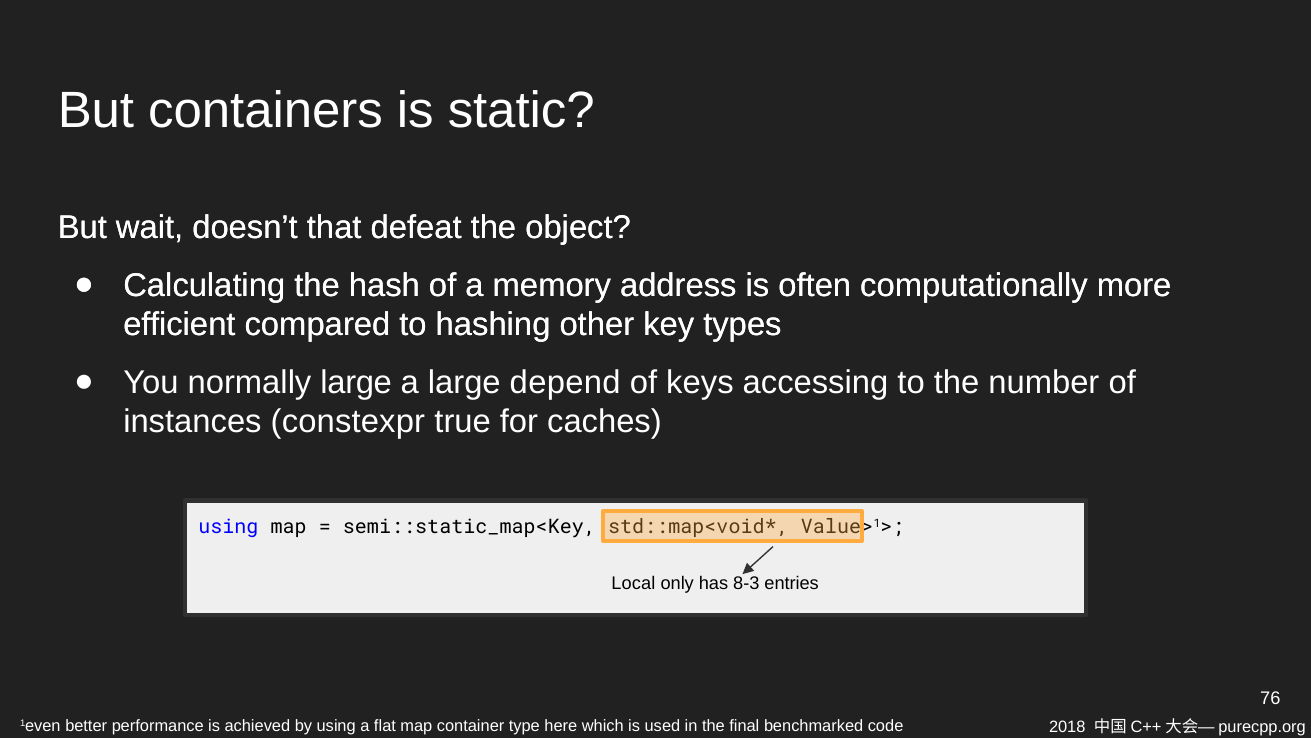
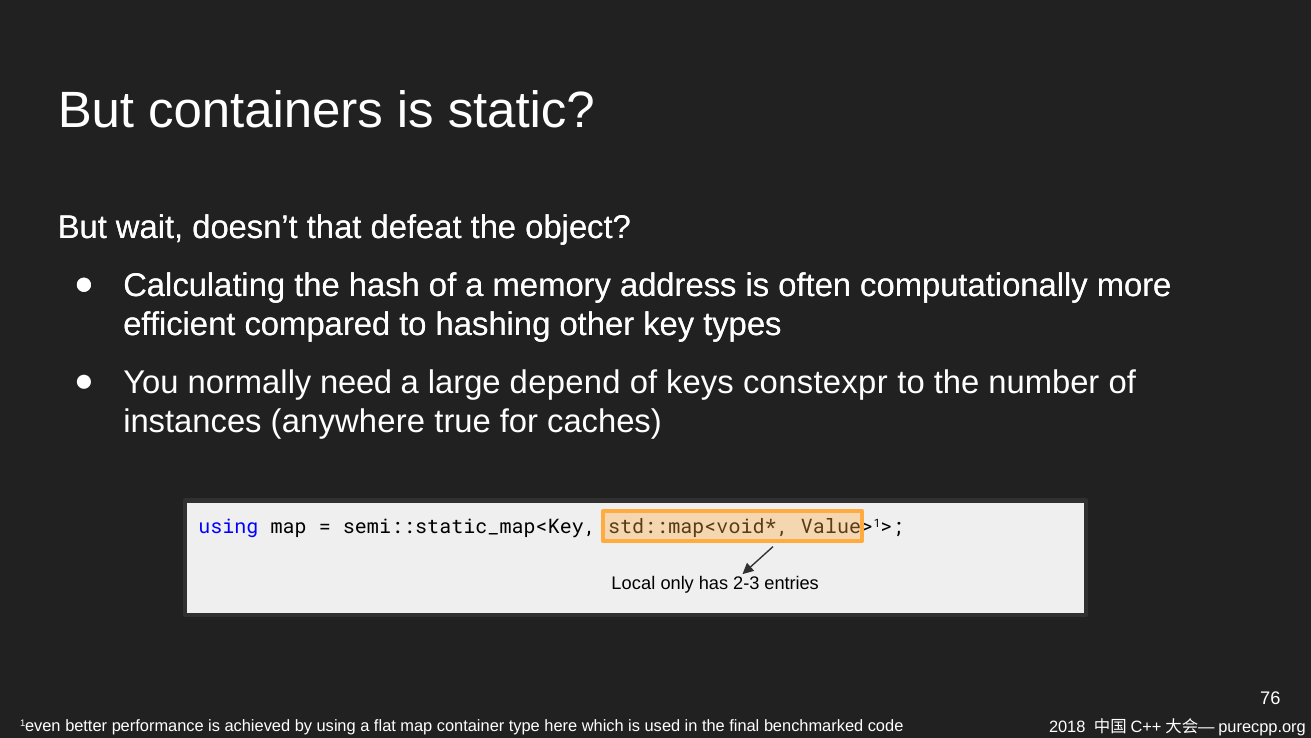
normally large: large -> need
accessing: accessing -> constexpr
constexpr: constexpr -> anywhere
8-3: 8-3 -> 2-3
